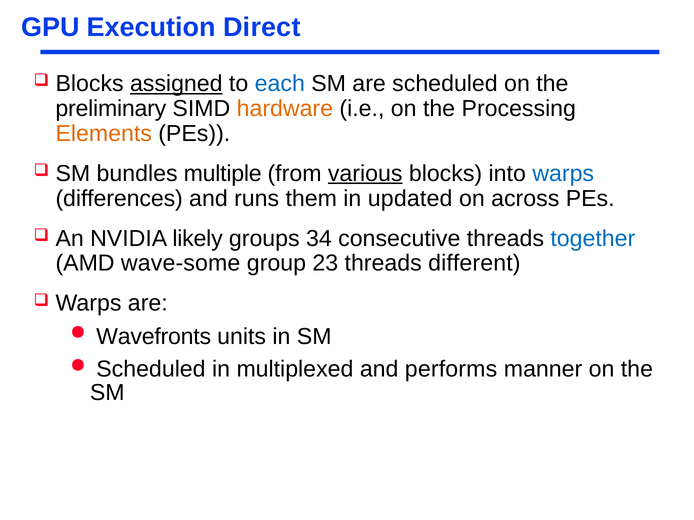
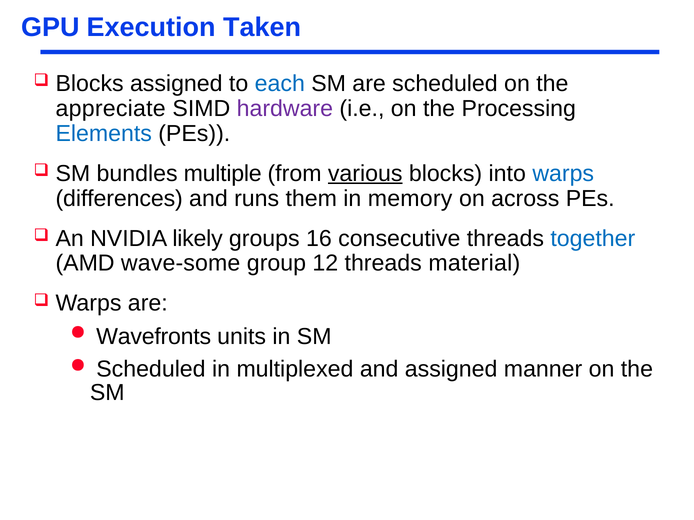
Direct: Direct -> Taken
assigned at (176, 84) underline: present -> none
preliminary: preliminary -> appreciate
hardware colour: orange -> purple
Elements colour: orange -> blue
updated: updated -> memory
34: 34 -> 16
23: 23 -> 12
different: different -> material
and performs: performs -> assigned
